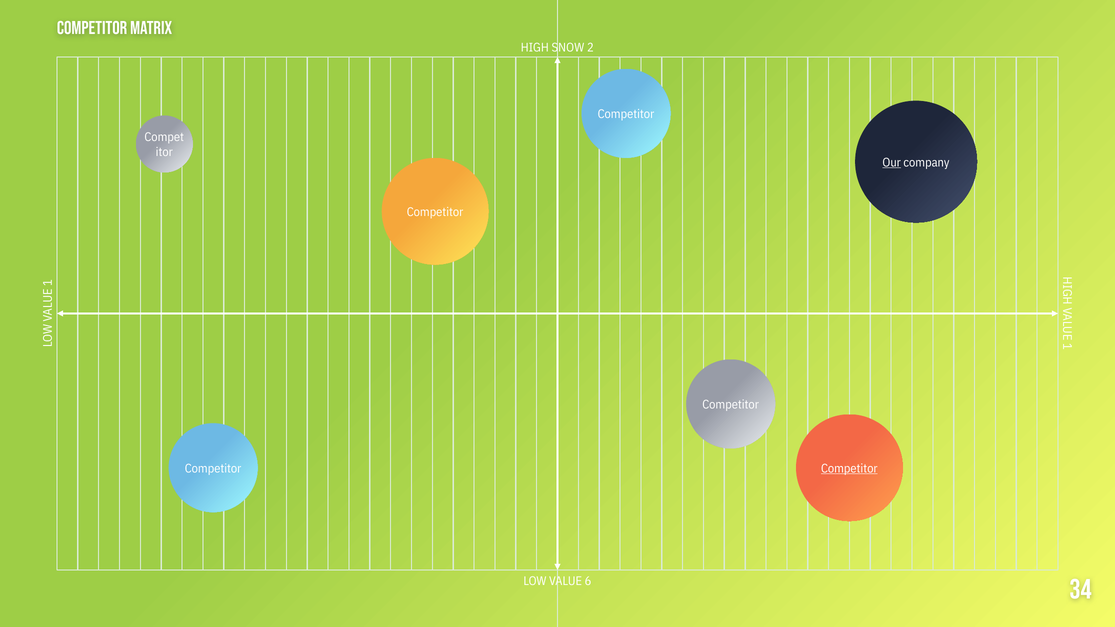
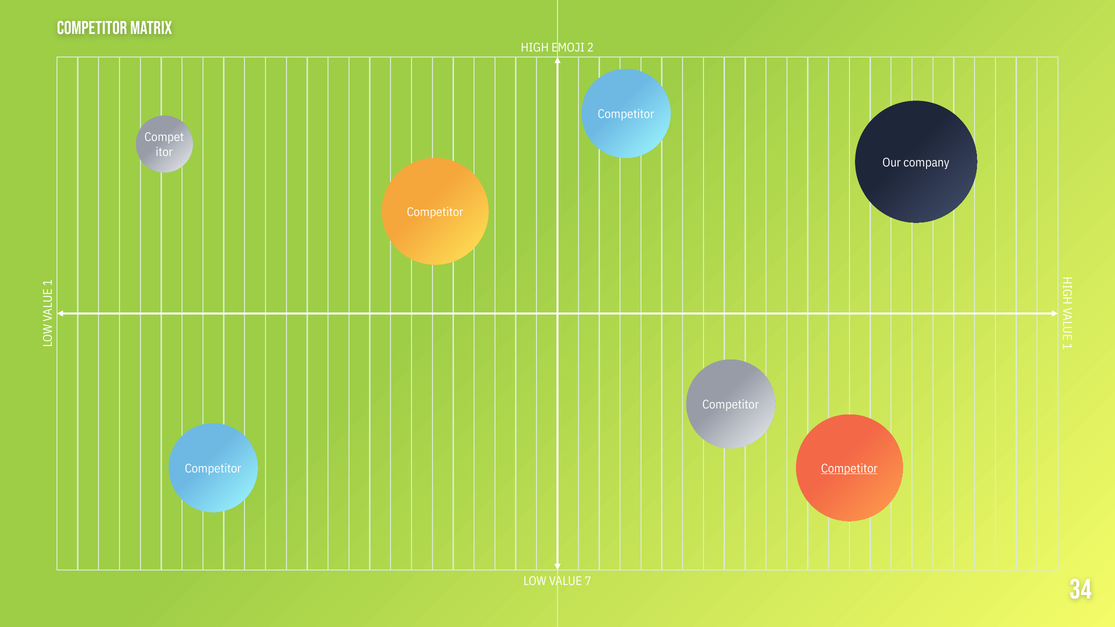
SNOW: SNOW -> EMOJI
Our underline: present -> none
6: 6 -> 7
